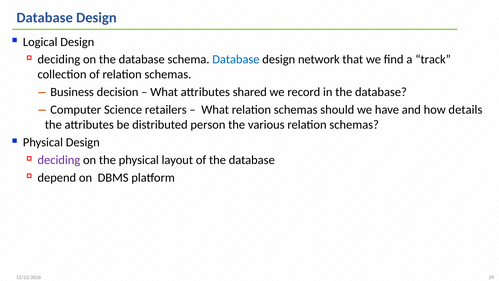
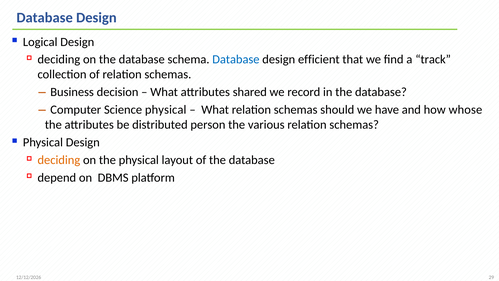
network: network -> efficient
Science retailers: retailers -> physical
details: details -> whose
deciding at (59, 160) colour: purple -> orange
